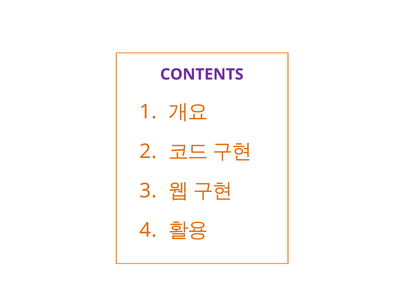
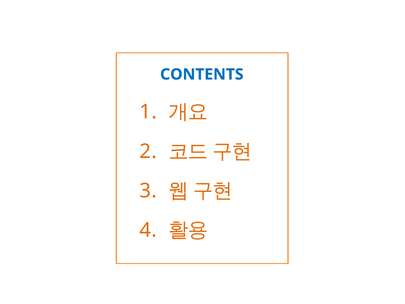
CONTENTS colour: purple -> blue
